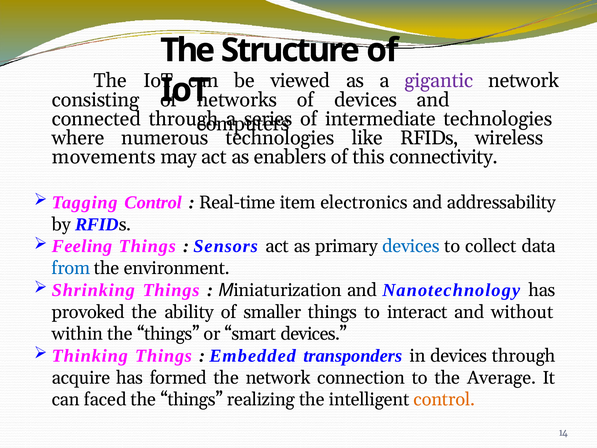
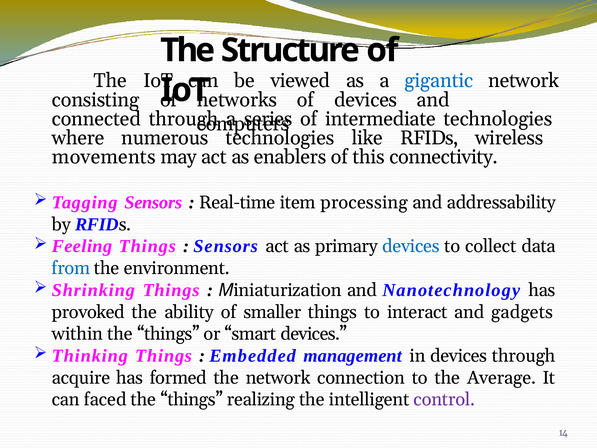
gigantic colour: purple -> blue
Tagging Control: Control -> Sensors
electronics: electronics -> processing
without: without -> gadgets
transponders: transponders -> management
control at (444, 399) colour: orange -> purple
